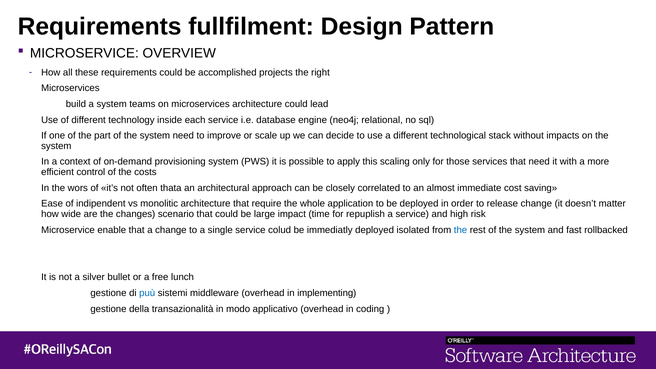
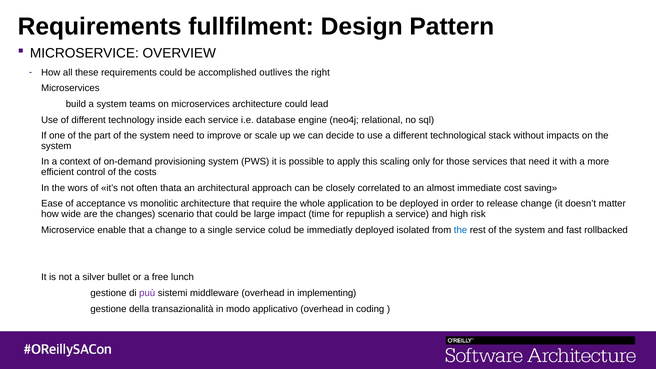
projects: projects -> outlives
indipendent: indipendent -> acceptance
puù colour: blue -> purple
